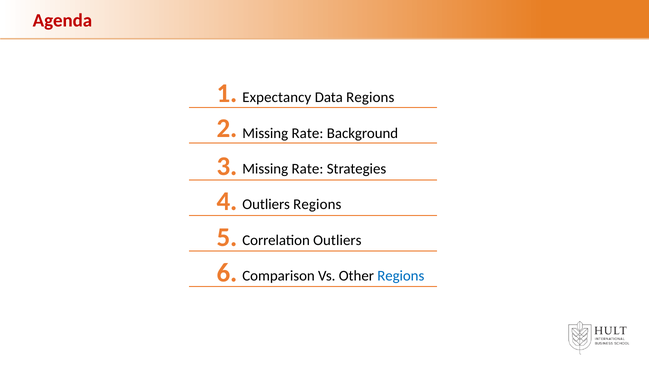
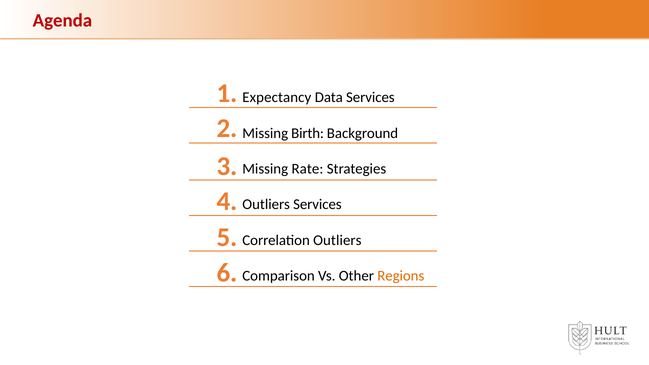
Data Regions: Regions -> Services
Rate at (307, 133): Rate -> Birth
Outliers Regions: Regions -> Services
Regions at (401, 276) colour: blue -> orange
